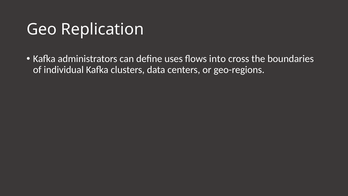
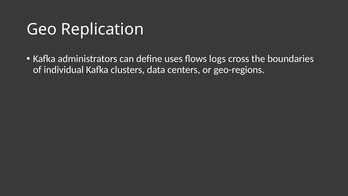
into: into -> logs
